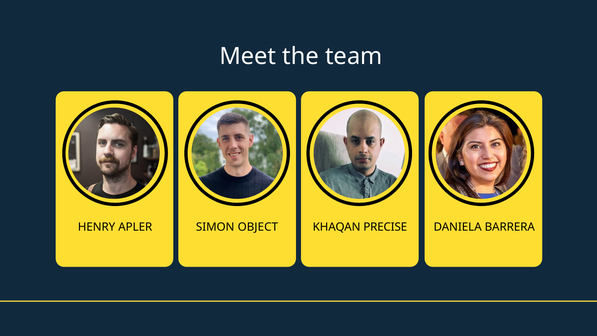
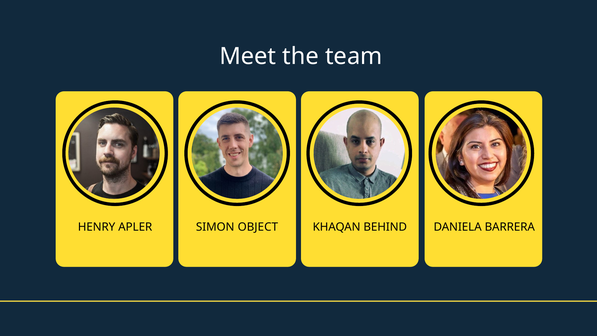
PRECISE: PRECISE -> BEHIND
